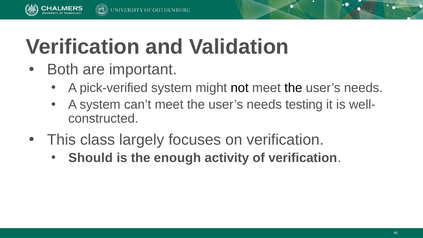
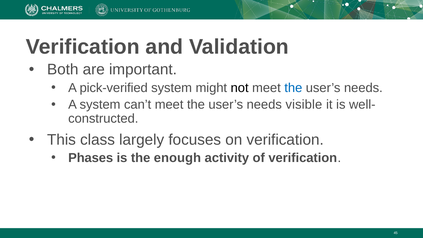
the at (293, 88) colour: black -> blue
testing: testing -> visible
Should: Should -> Phases
